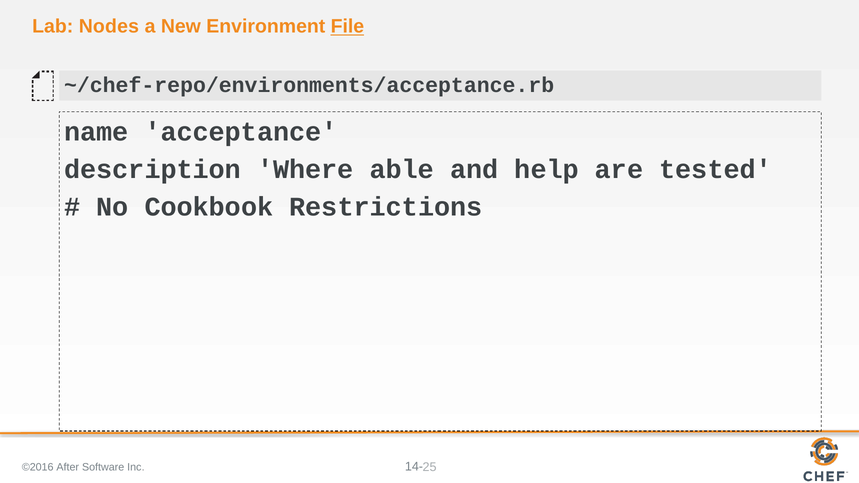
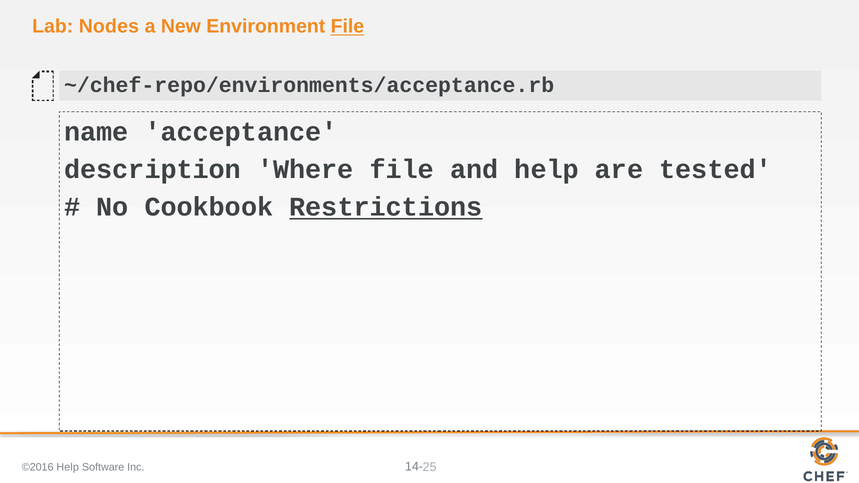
Where able: able -> file
Restrictions underline: none -> present
©2016 After: After -> Help
